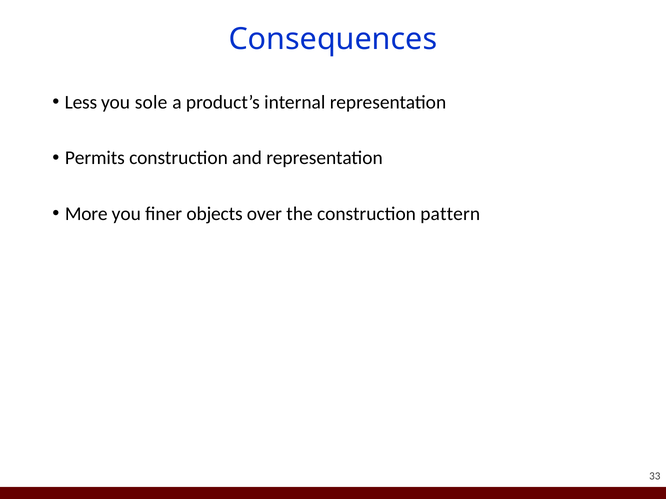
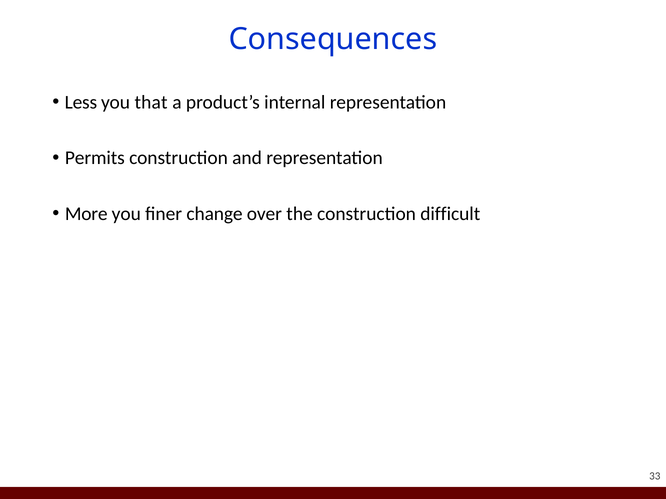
sole: sole -> that
objects: objects -> change
pattern: pattern -> difficult
